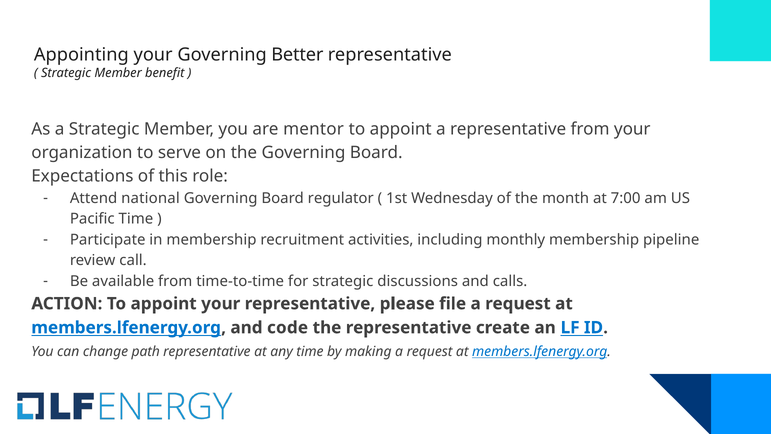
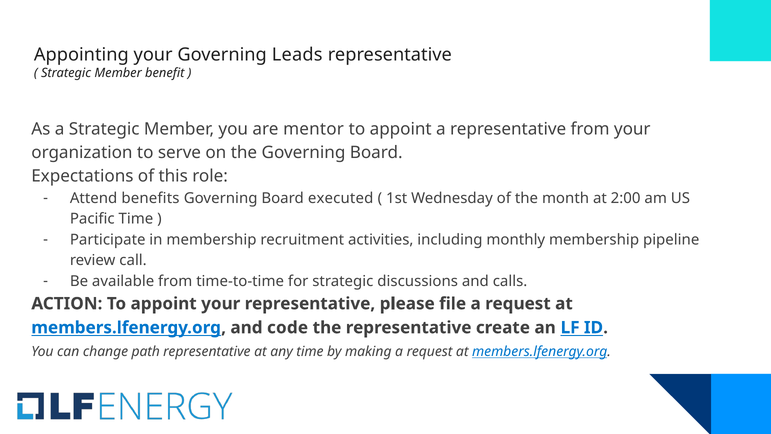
Better: Better -> Leads
national: national -> benefits
regulator: regulator -> executed
7:00: 7:00 -> 2:00
